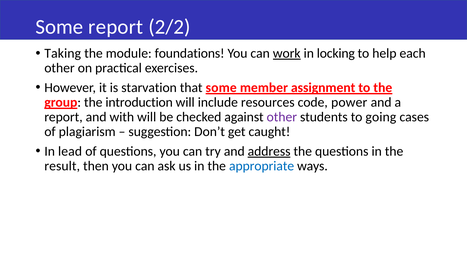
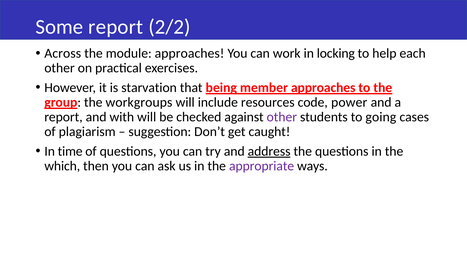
Taking: Taking -> Across
module foundations: foundations -> approaches
work underline: present -> none
that some: some -> being
member assignment: assignment -> approaches
introduction: introduction -> workgroups
lead: lead -> time
result: result -> which
appropriate colour: blue -> purple
